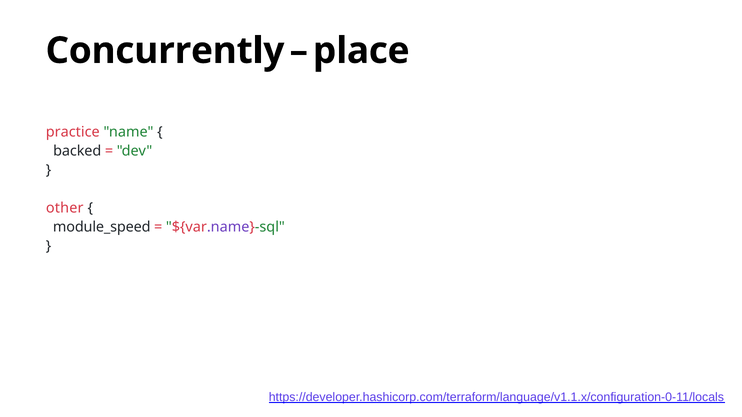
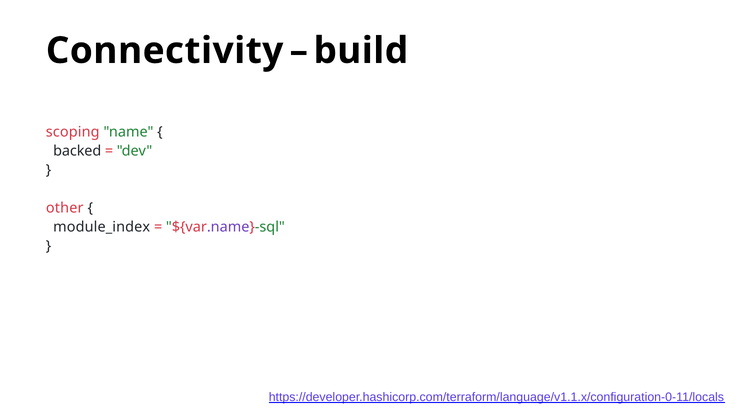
Concurrently: Concurrently -> Connectivity
place: place -> build
practice: practice -> scoping
module_speed: module_speed -> module_index
